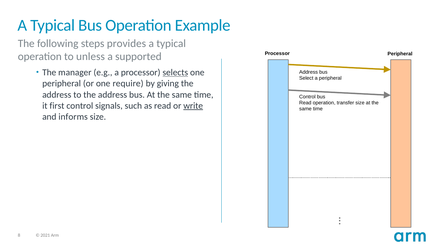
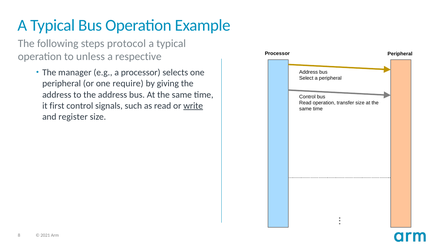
provides: provides -> protocol
supported: supported -> respective
selects underline: present -> none
informs: informs -> register
